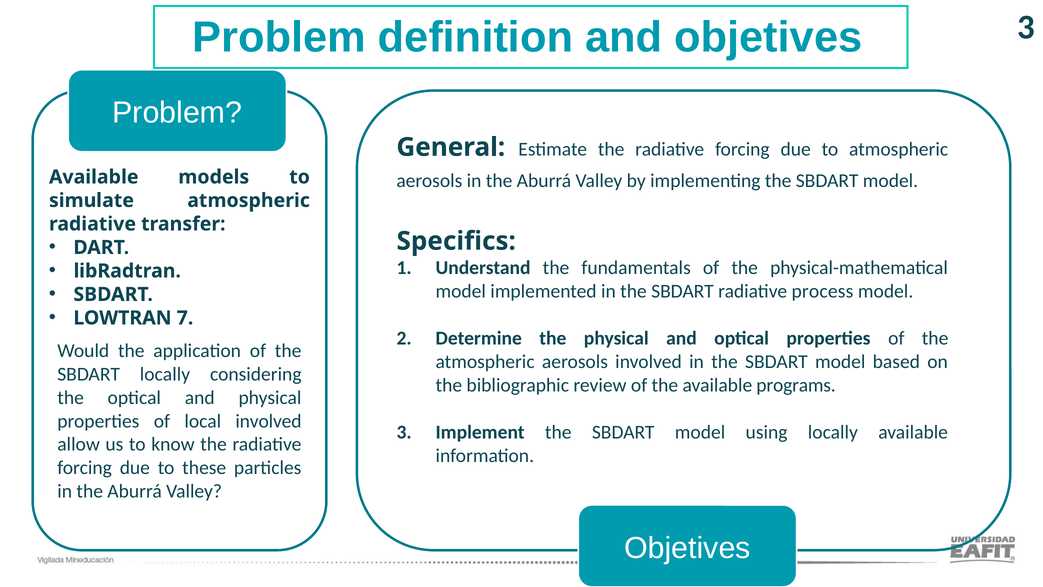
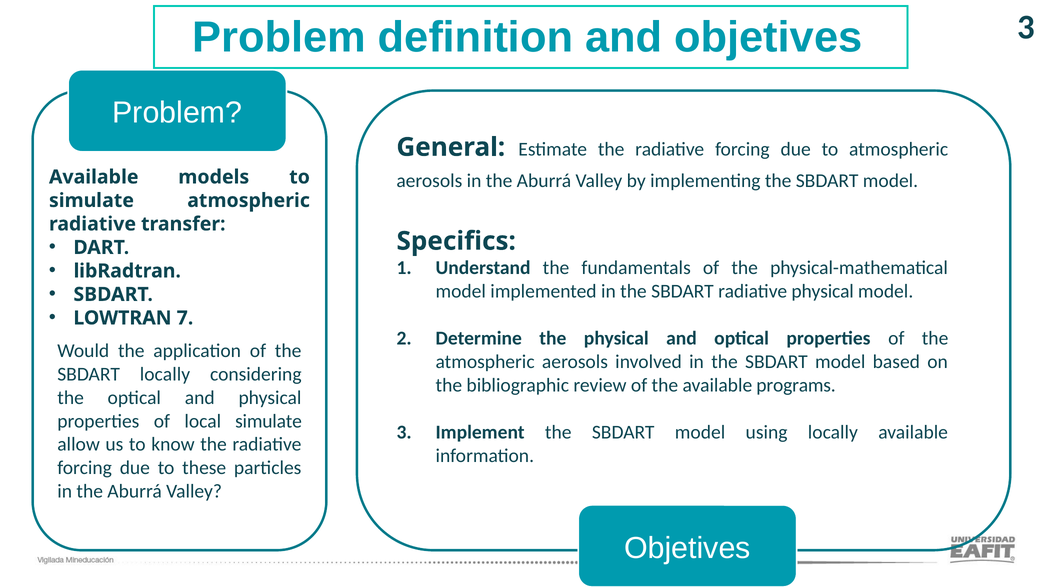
radiative process: process -> physical
local involved: involved -> simulate
